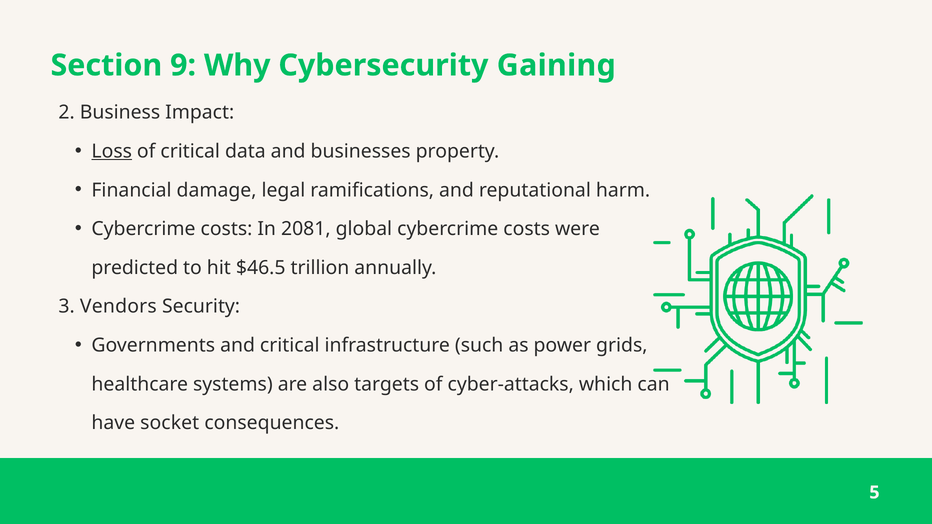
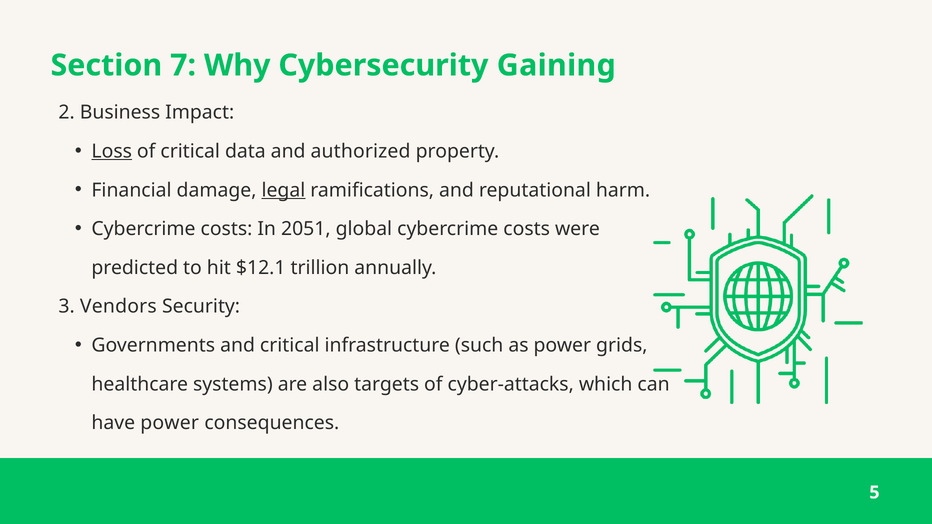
9: 9 -> 7
businesses: businesses -> authorized
legal underline: none -> present
2081: 2081 -> 2051
$46.5: $46.5 -> $12.1
have socket: socket -> power
